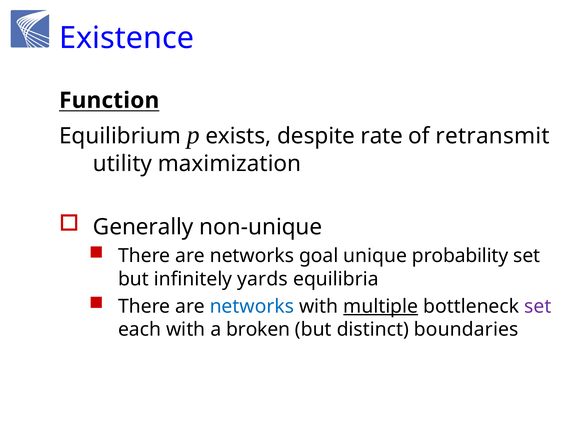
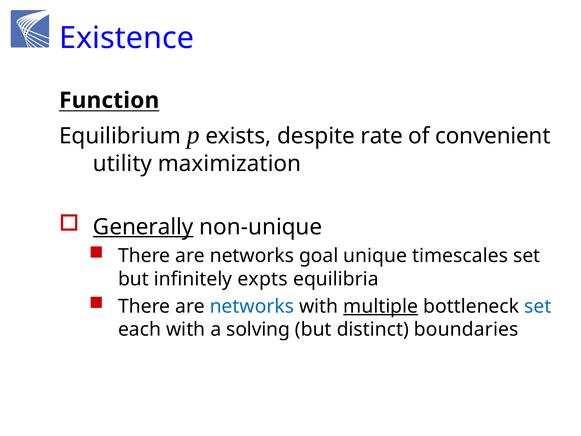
retransmit: retransmit -> convenient
Generally underline: none -> present
probability: probability -> timescales
yards: yards -> expts
set at (538, 306) colour: purple -> blue
broken: broken -> solving
